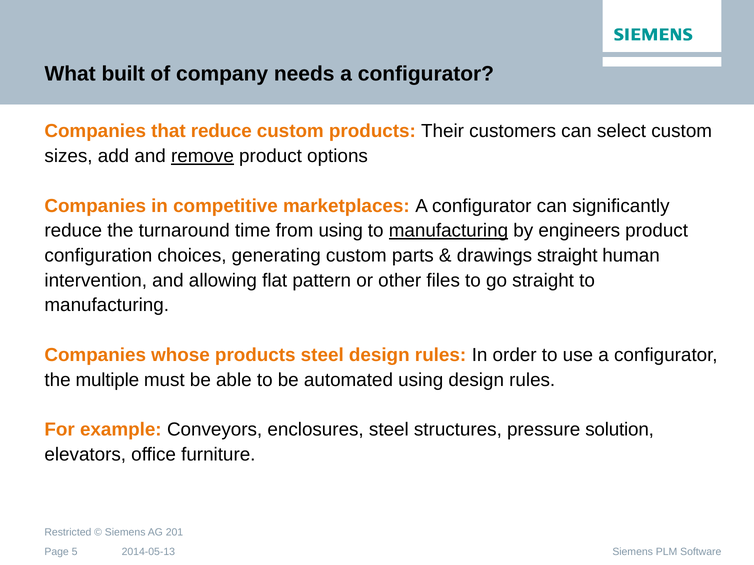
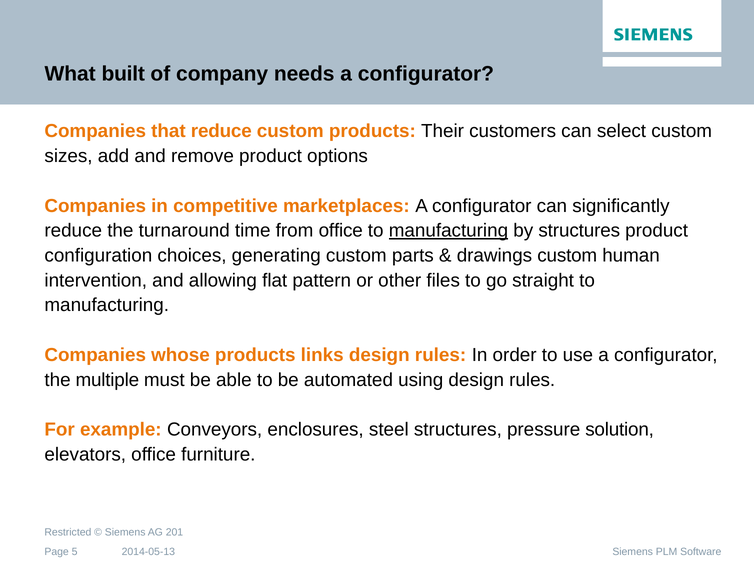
remove underline: present -> none
from using: using -> office
by engineers: engineers -> structures
drawings straight: straight -> custom
products steel: steel -> links
